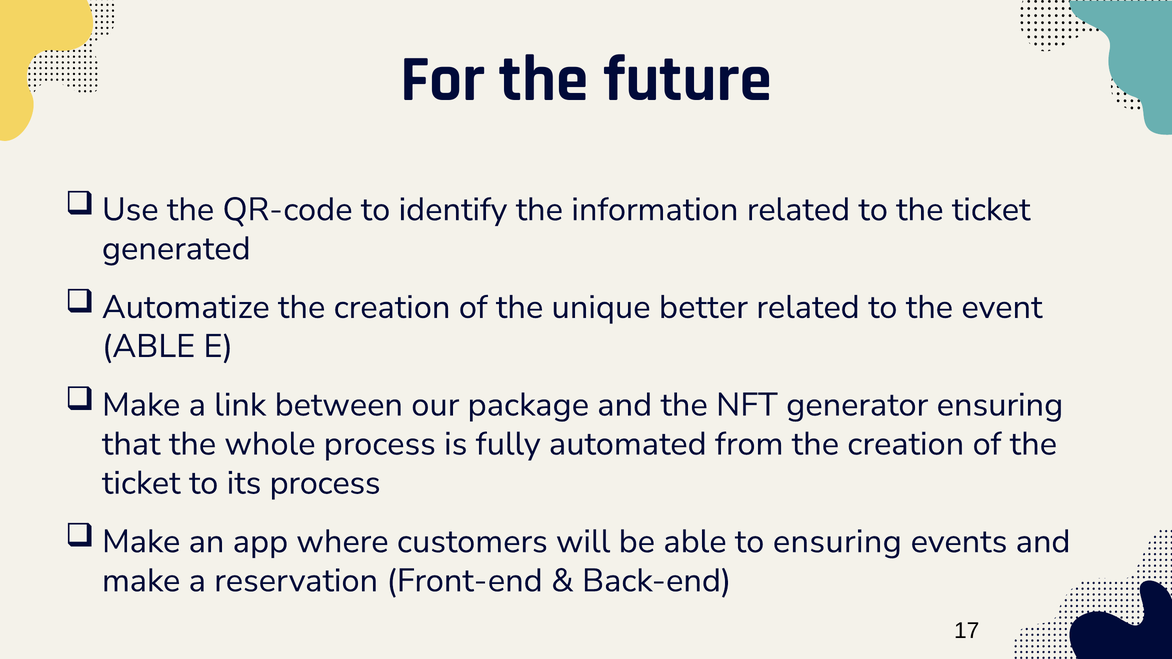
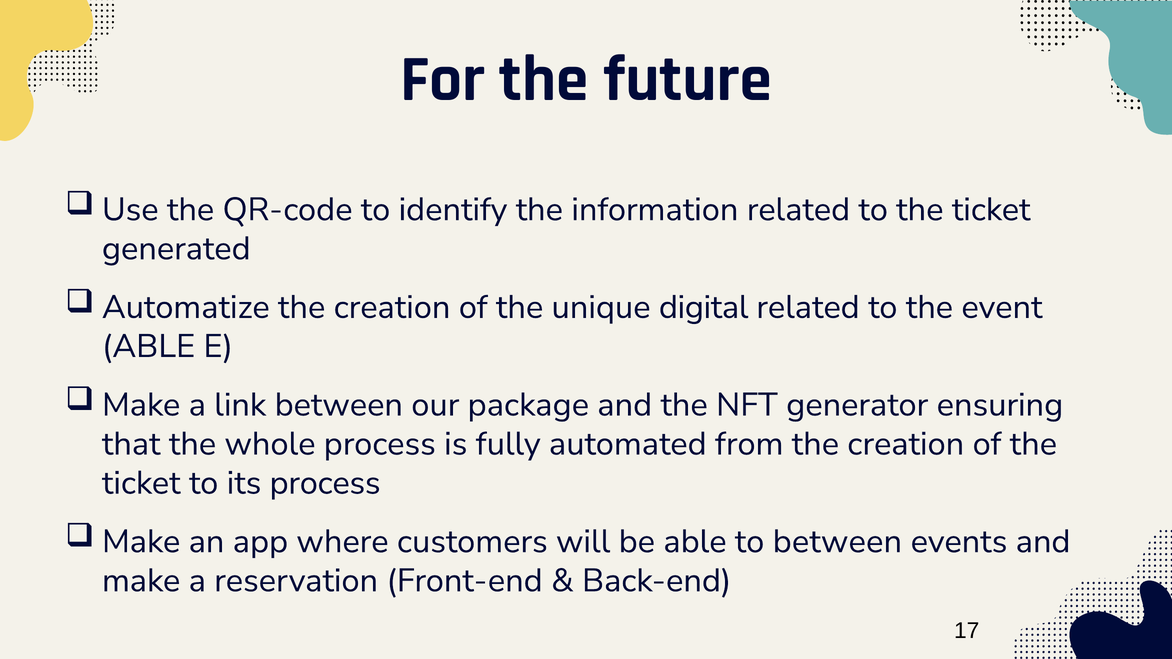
better: better -> digital
to ensuring: ensuring -> between
